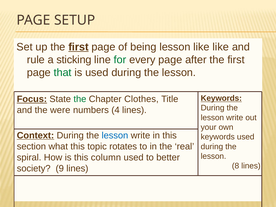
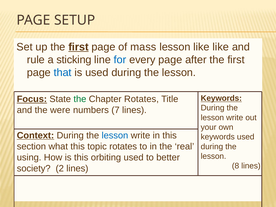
being: being -> mass
for colour: green -> blue
that colour: green -> blue
Chapter Clothes: Clothes -> Rotates
4: 4 -> 7
spiral: spiral -> using
column: column -> orbiting
9: 9 -> 2
